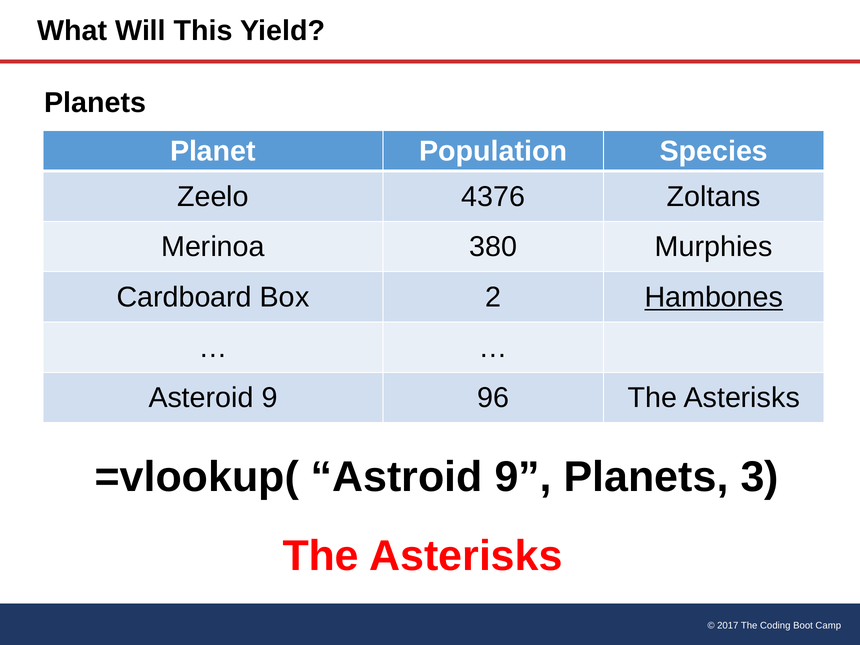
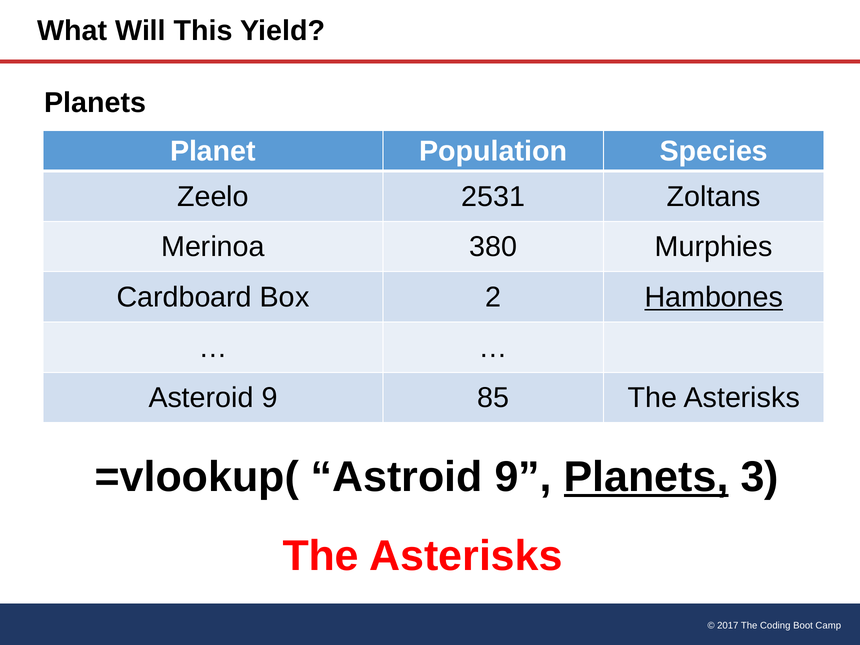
4376: 4376 -> 2531
96: 96 -> 85
Planets at (646, 477) underline: none -> present
